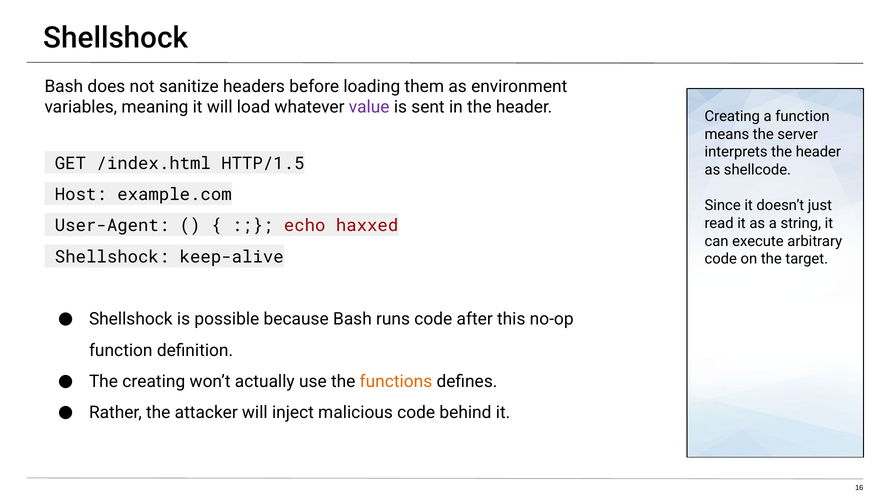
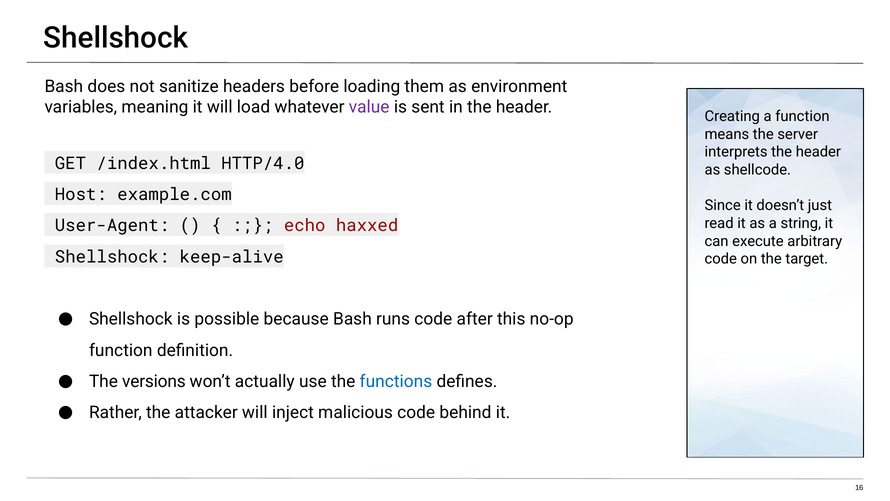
HTTP/1.5: HTTP/1.5 -> HTTP/4.0
The creating: creating -> versions
functions colour: orange -> blue
